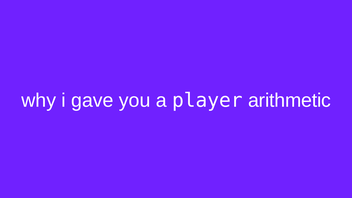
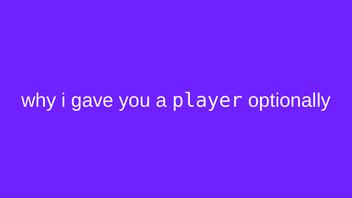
arithmetic: arithmetic -> optionally
